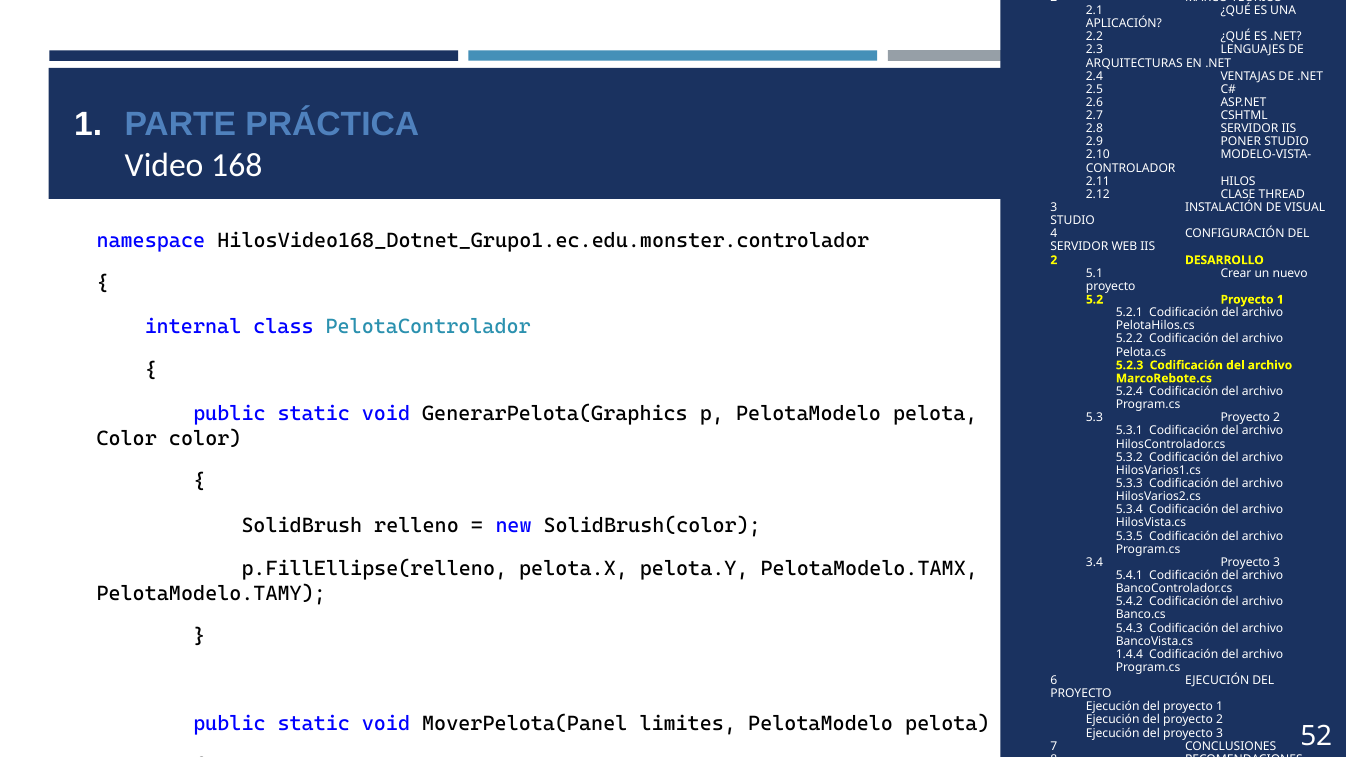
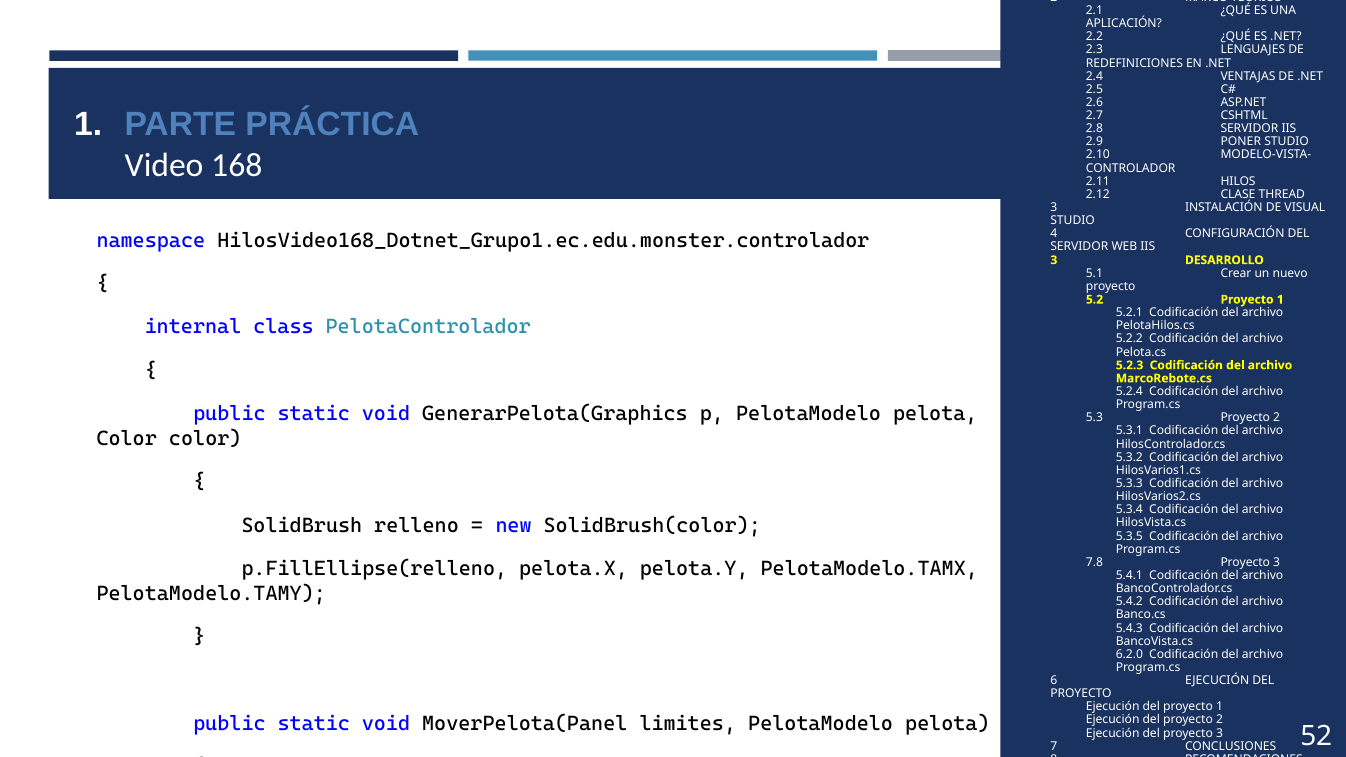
ARQUITECTURAS: ARQUITECTURAS -> REDEFINICIONES
2 at (1054, 260): 2 -> 3
3.4: 3.4 -> 7.8
1.4.4: 1.4.4 -> 6.2.0
